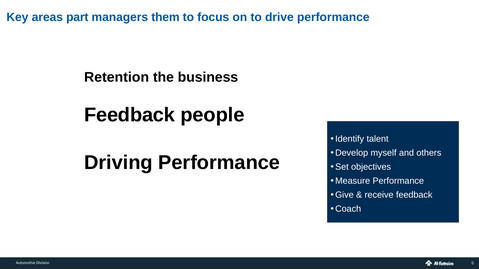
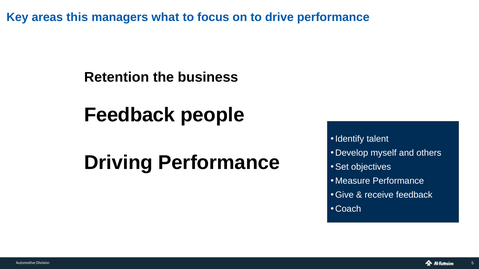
part: part -> this
them: them -> what
